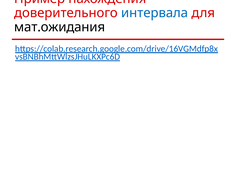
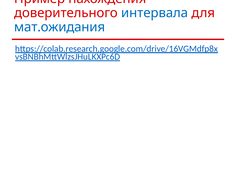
мат.ожидания colour: black -> blue
